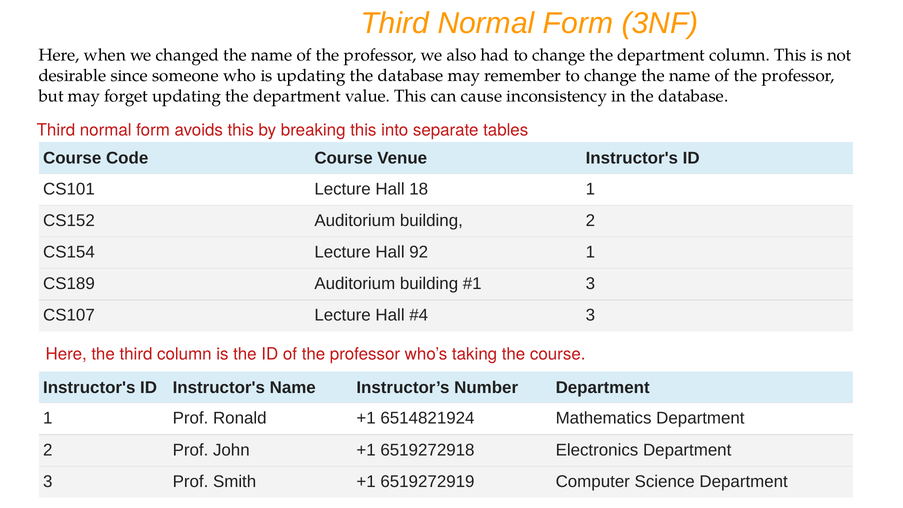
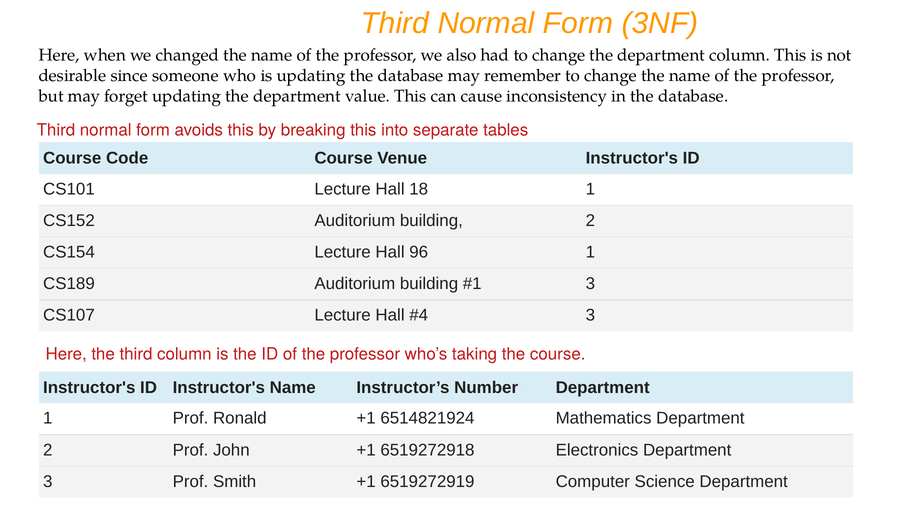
92: 92 -> 96
